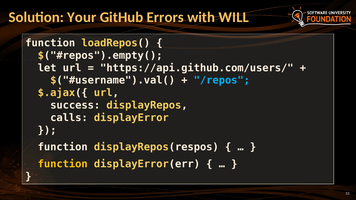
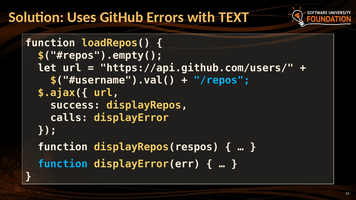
Your: Your -> Uses
WILL: WILL -> TEXT
function at (63, 164) colour: yellow -> light blue
